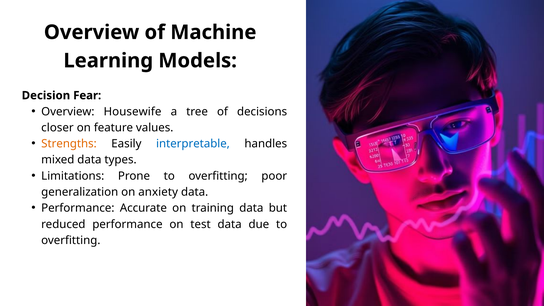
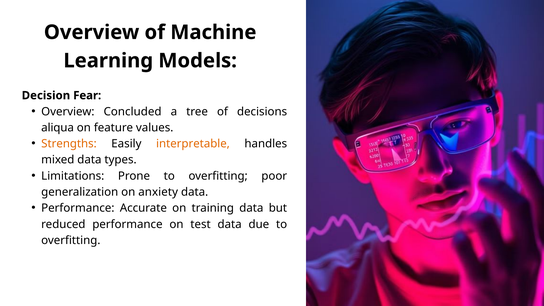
Housewife: Housewife -> Concluded
closer: closer -> aliqua
interpretable colour: blue -> orange
